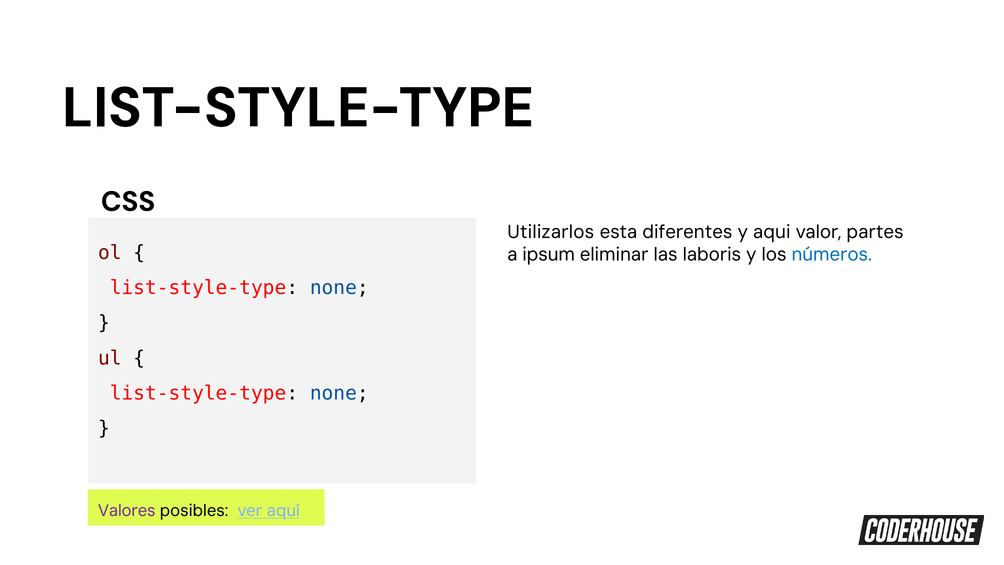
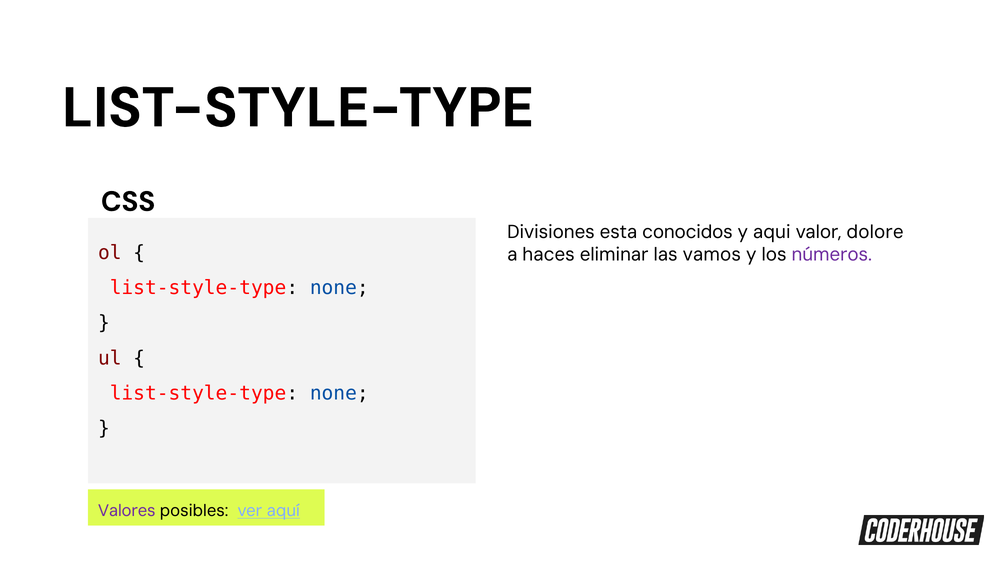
Utilizarlos: Utilizarlos -> Divisiones
diferentes: diferentes -> conocidos
partes: partes -> dolore
ipsum: ipsum -> haces
laboris: laboris -> vamos
números colour: blue -> purple
